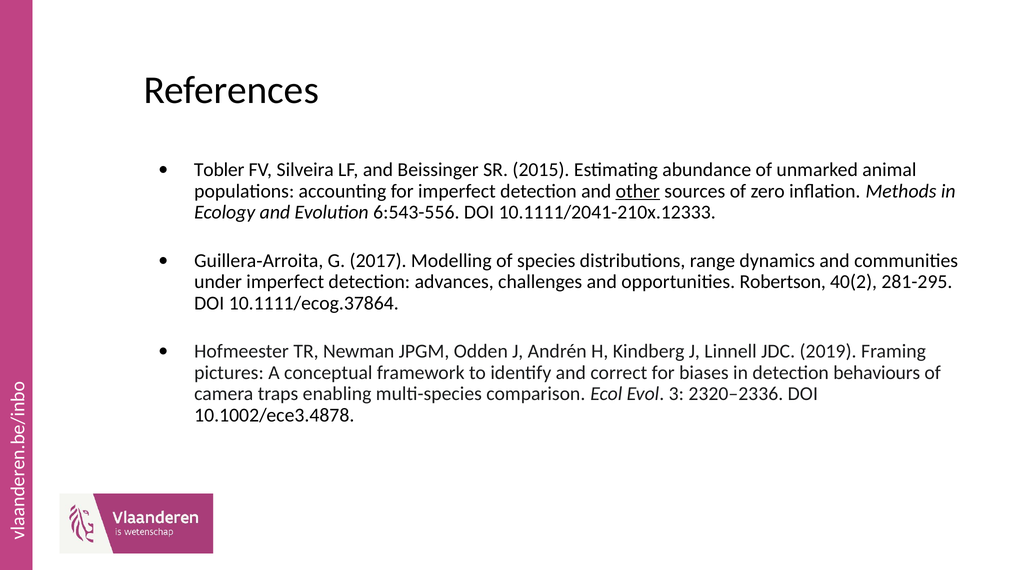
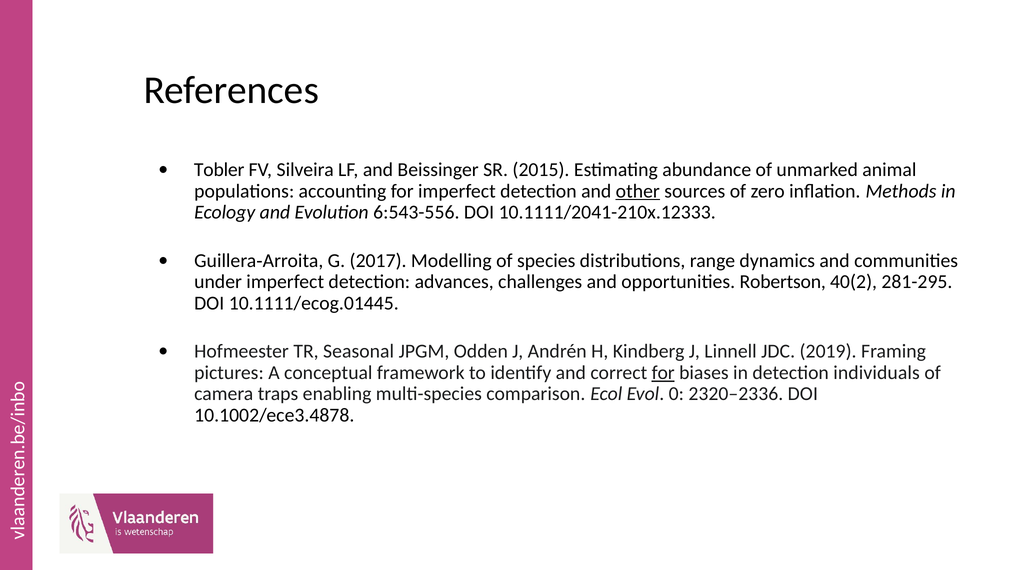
10.1111/ecog.37864: 10.1111/ecog.37864 -> 10.1111/ecog.01445
Newman: Newman -> Seasonal
for at (663, 373) underline: none -> present
behaviours: behaviours -> individuals
3: 3 -> 0
